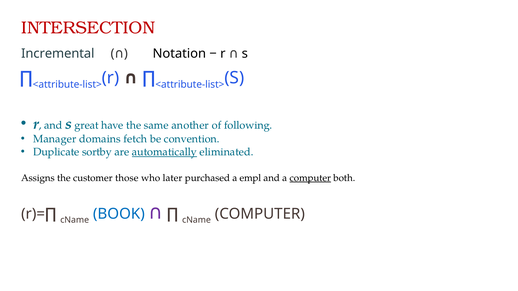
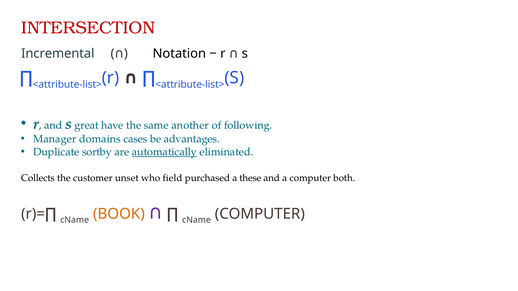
fetch: fetch -> cases
convention: convention -> advantages
Assigns: Assigns -> Collects
those: those -> unset
later: later -> field
empl: empl -> these
computer at (310, 178) underline: present -> none
BOOK colour: blue -> orange
